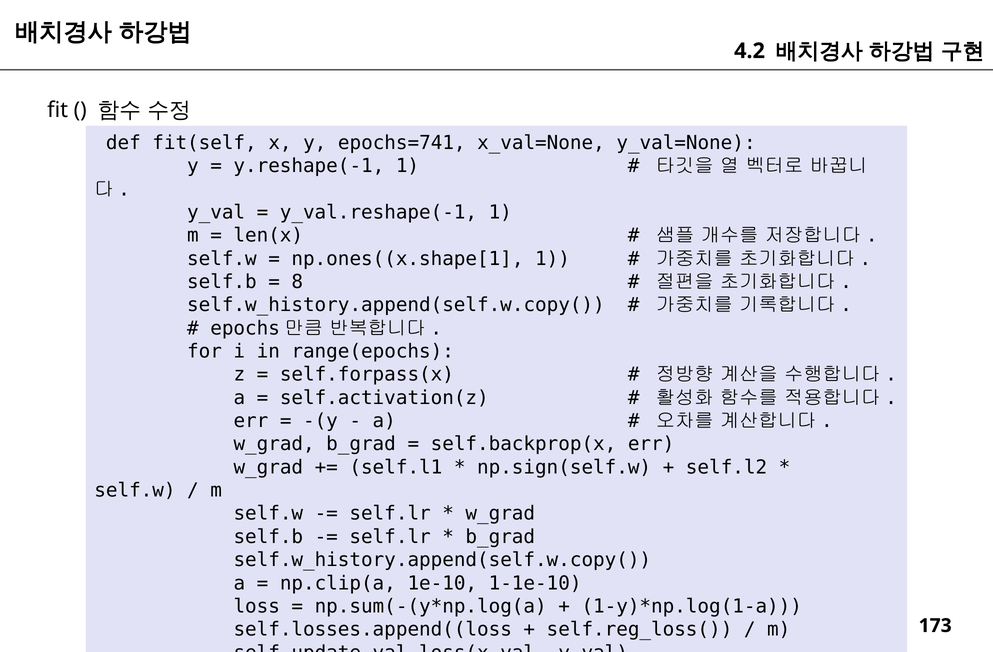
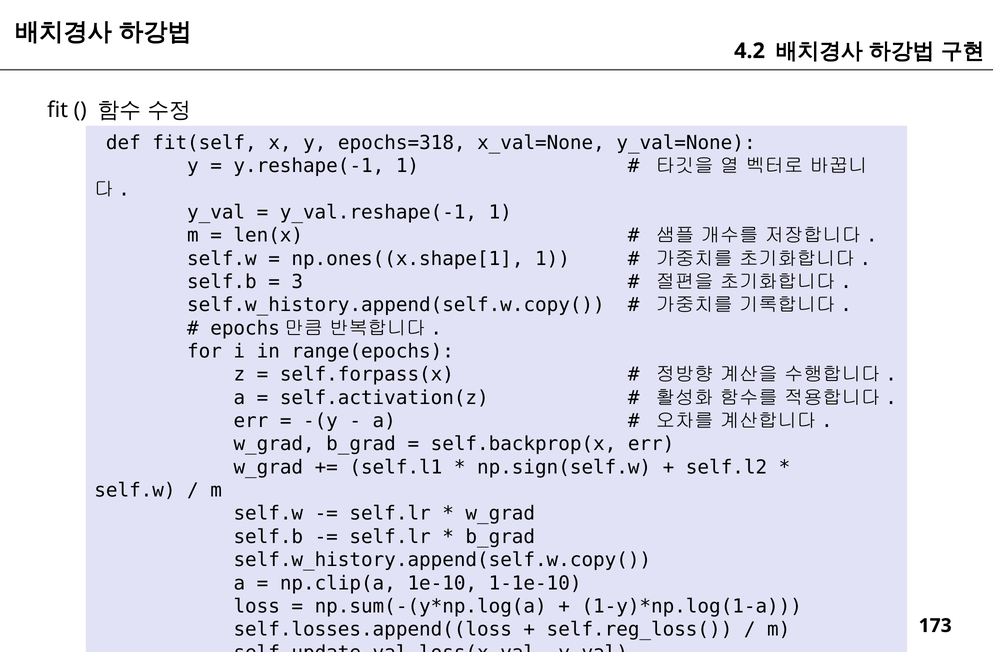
epochs=741: epochs=741 -> epochs=318
8: 8 -> 3
